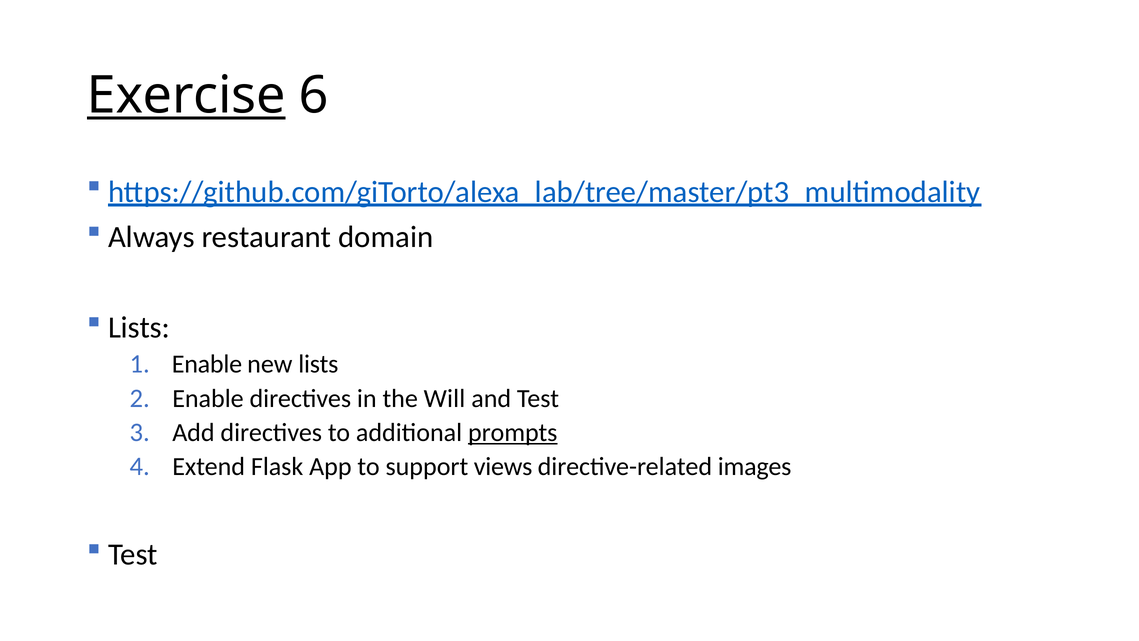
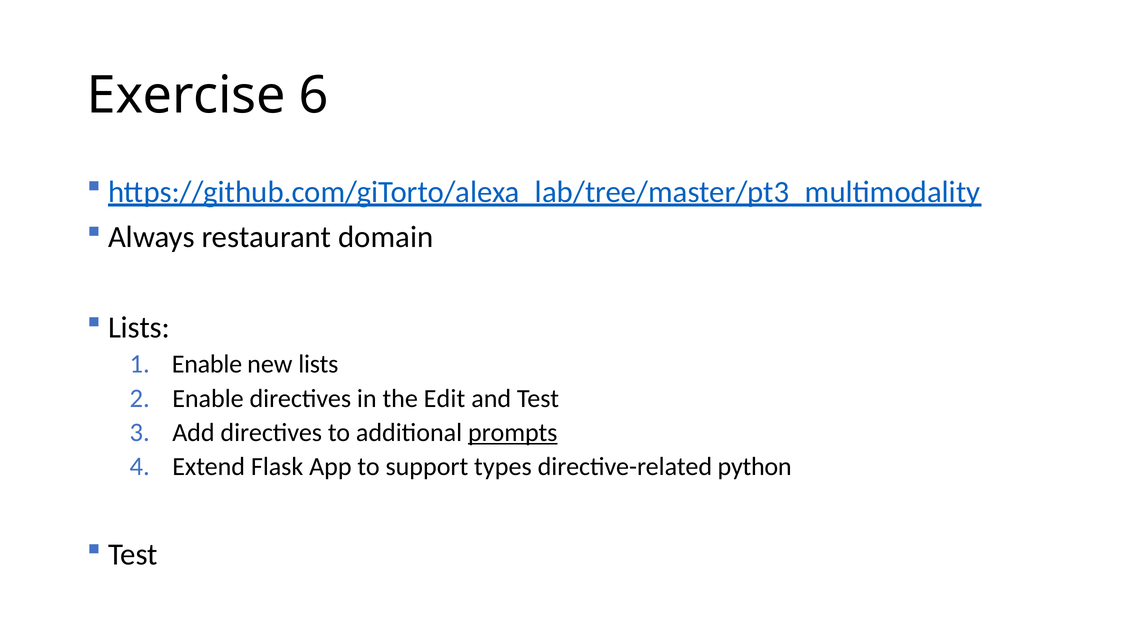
Exercise underline: present -> none
Will: Will -> Edit
views: views -> types
images: images -> python
